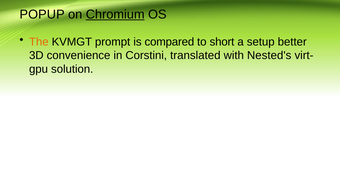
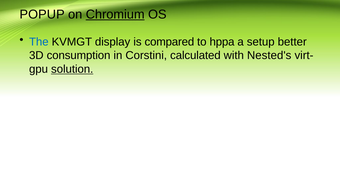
The colour: orange -> blue
prompt: prompt -> display
short: short -> hppa
convenience: convenience -> consumption
translated: translated -> calculated
solution underline: none -> present
